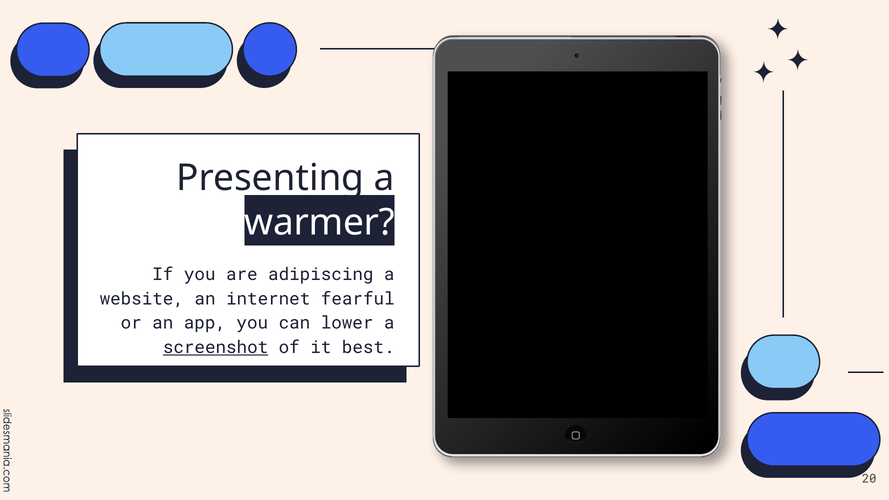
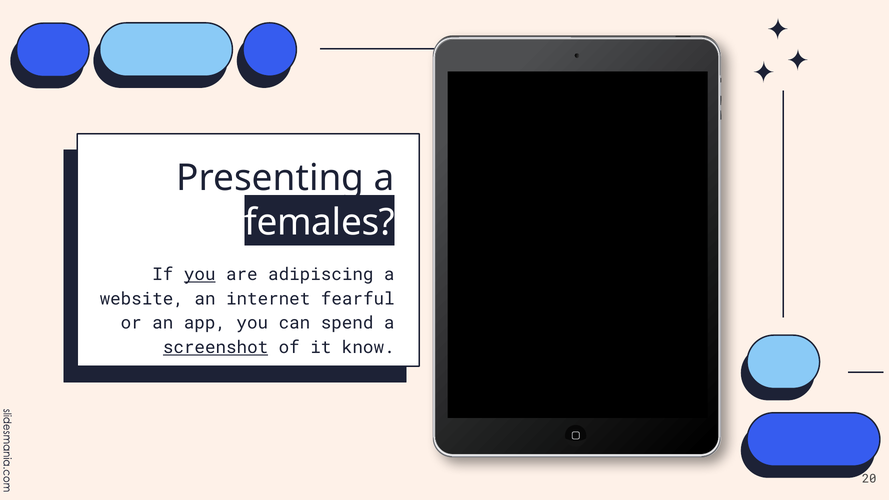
warmer: warmer -> females
you at (200, 275) underline: none -> present
lower: lower -> spend
best: best -> know
